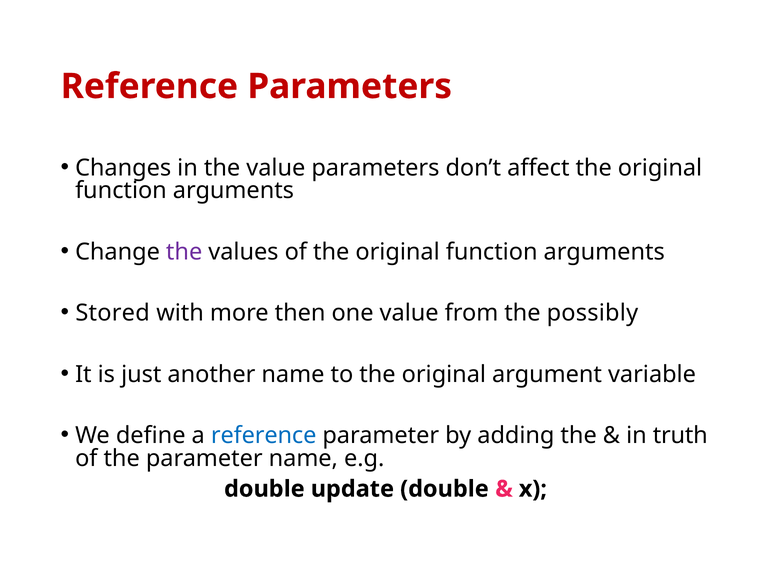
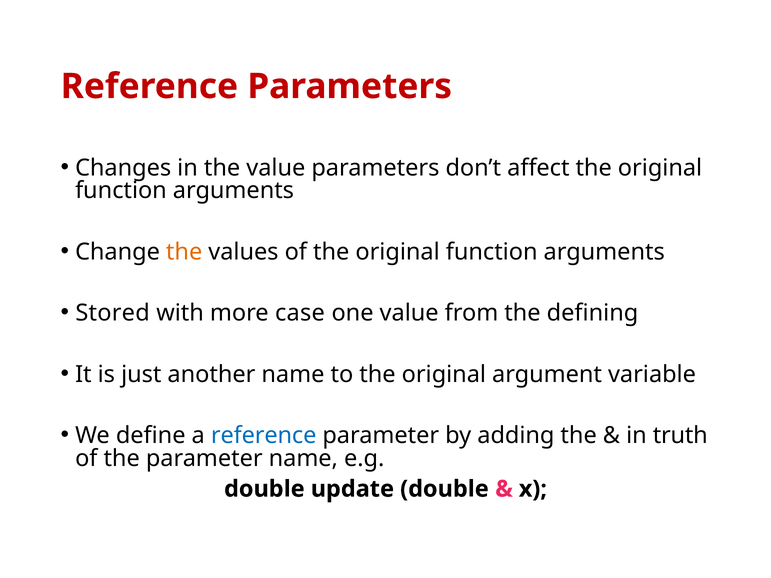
the at (184, 252) colour: purple -> orange
then: then -> case
possibly: possibly -> defining
